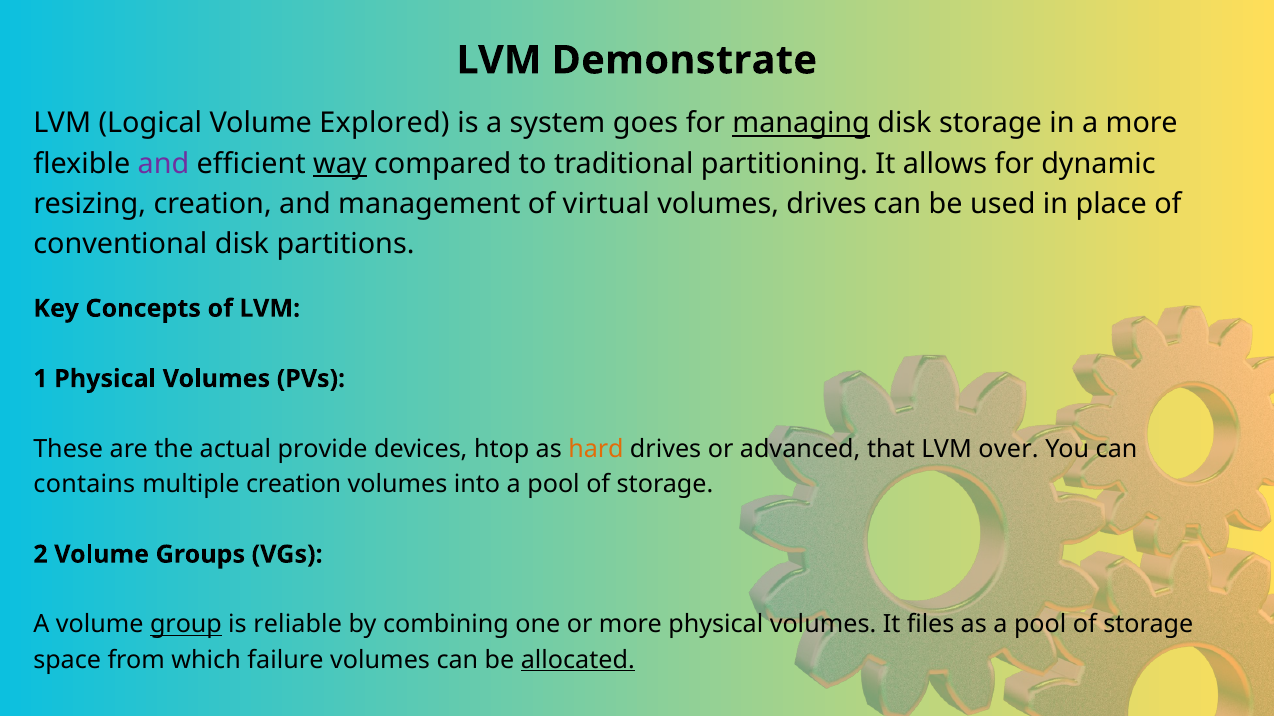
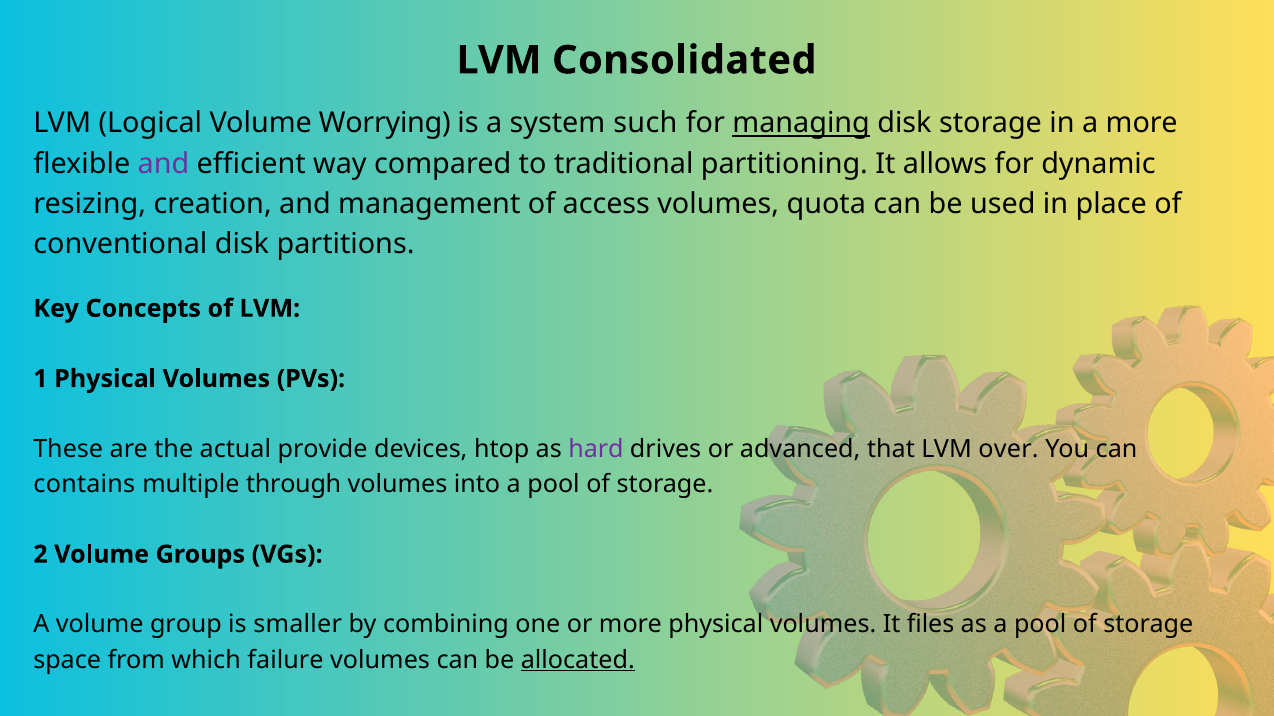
Demonstrate: Demonstrate -> Consolidated
Explored: Explored -> Worrying
goes: goes -> such
way underline: present -> none
virtual: virtual -> access
volumes drives: drives -> quota
hard colour: orange -> purple
multiple creation: creation -> through
group underline: present -> none
reliable: reliable -> smaller
